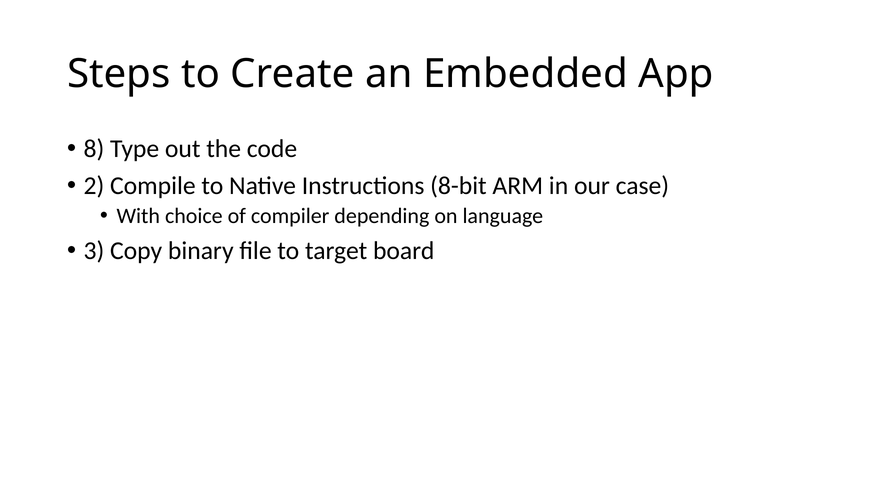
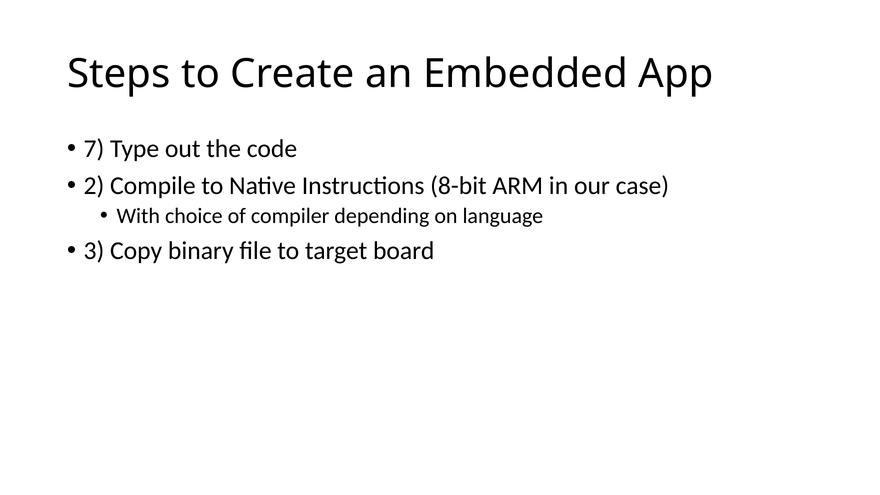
8: 8 -> 7
